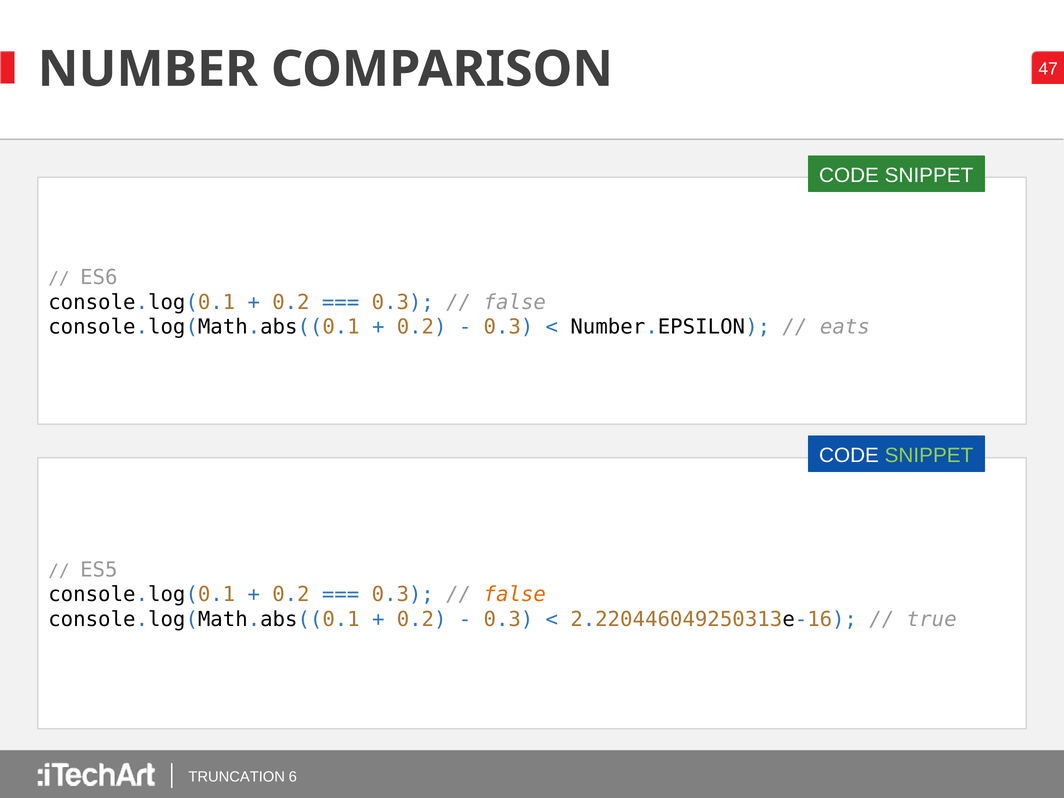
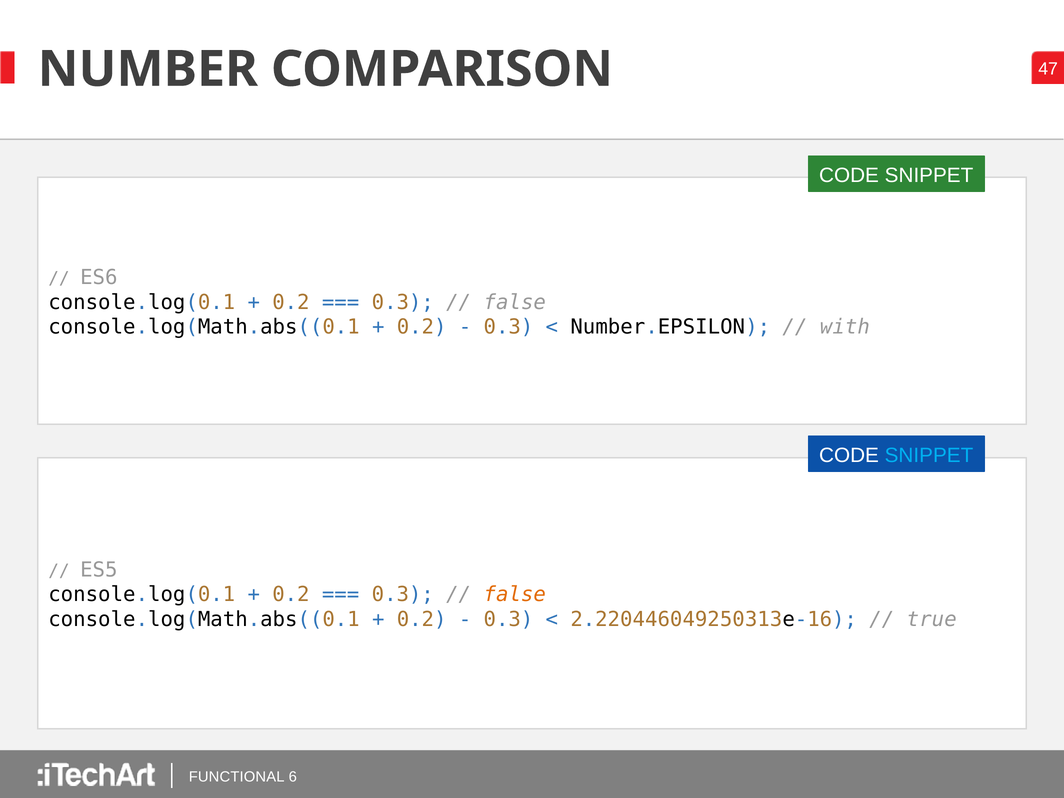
eats: eats -> with
SNIPPET at (929, 455) colour: light green -> light blue
TRUNCATION: TRUNCATION -> FUNCTIONAL
